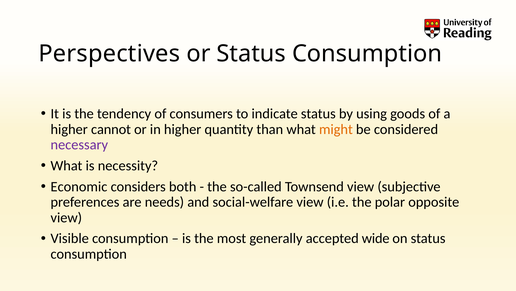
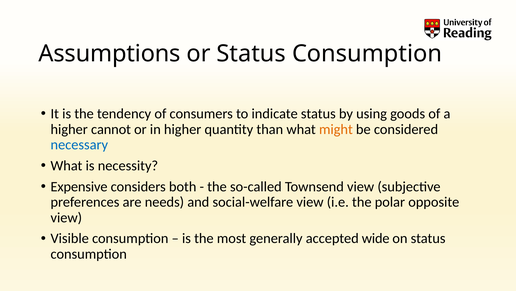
Perspectives: Perspectives -> Assumptions
necessary colour: purple -> blue
Economic: Economic -> Expensive
